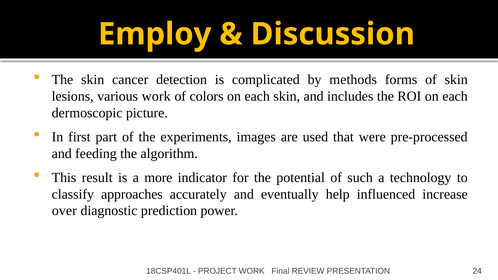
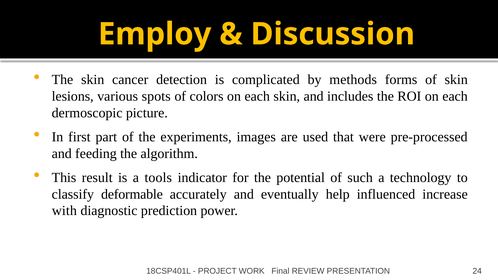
various work: work -> spots
more: more -> tools
approaches: approaches -> deformable
over: over -> with
